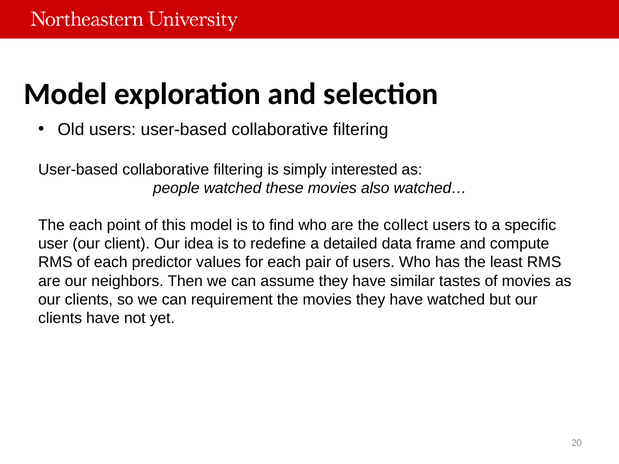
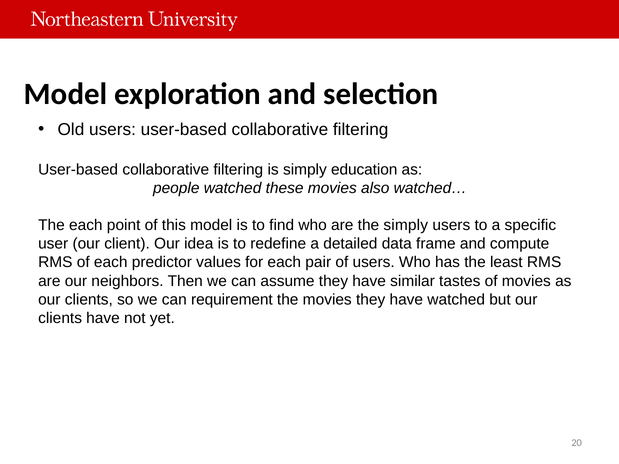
interested: interested -> education
the collect: collect -> simply
